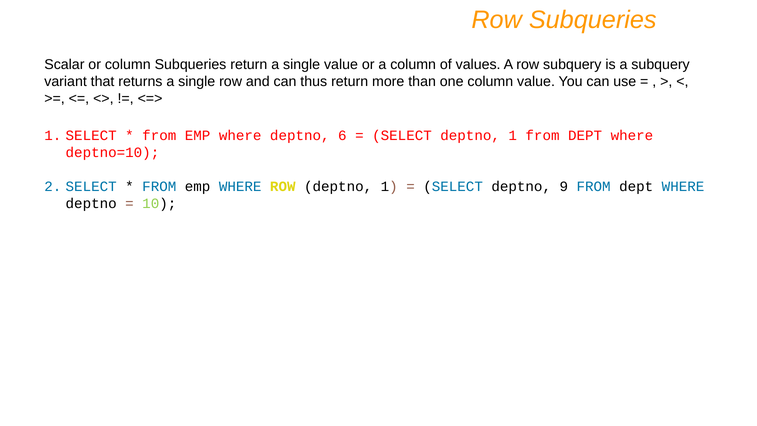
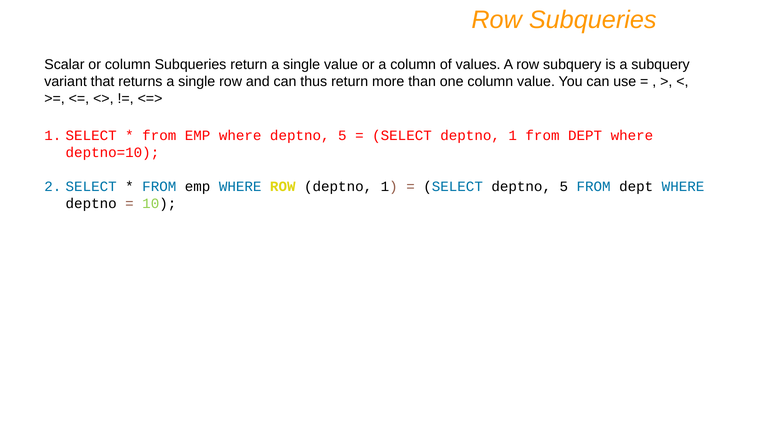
where deptno 6: 6 -> 5
SELECT deptno 9: 9 -> 5
